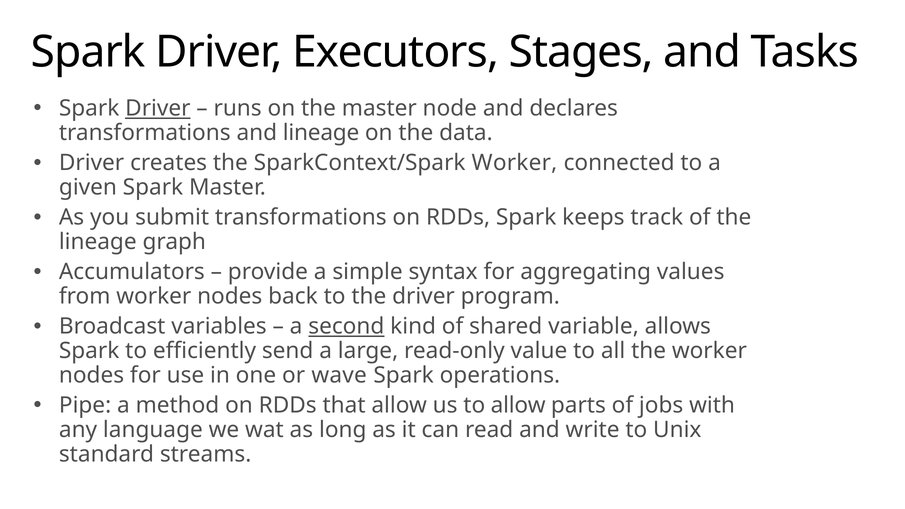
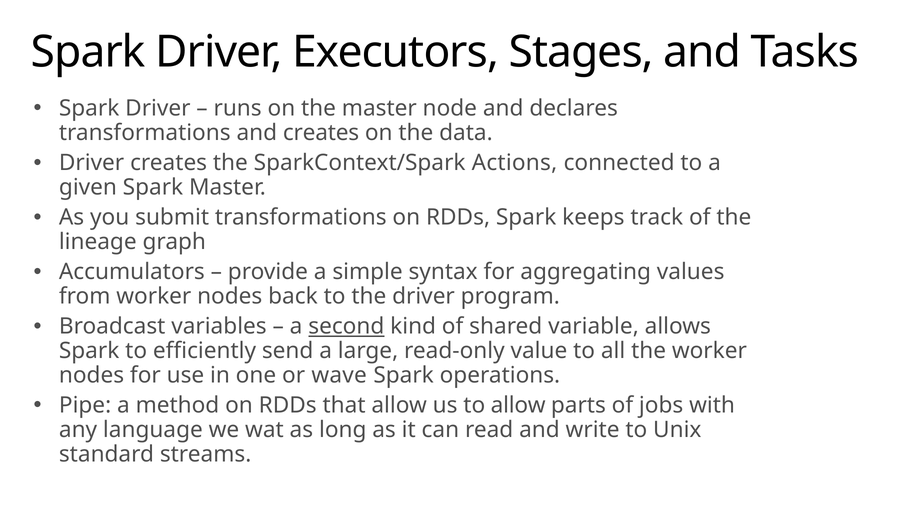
Driver at (158, 108) underline: present -> none
and lineage: lineage -> creates
SparkContext/Spark Worker: Worker -> Actions
